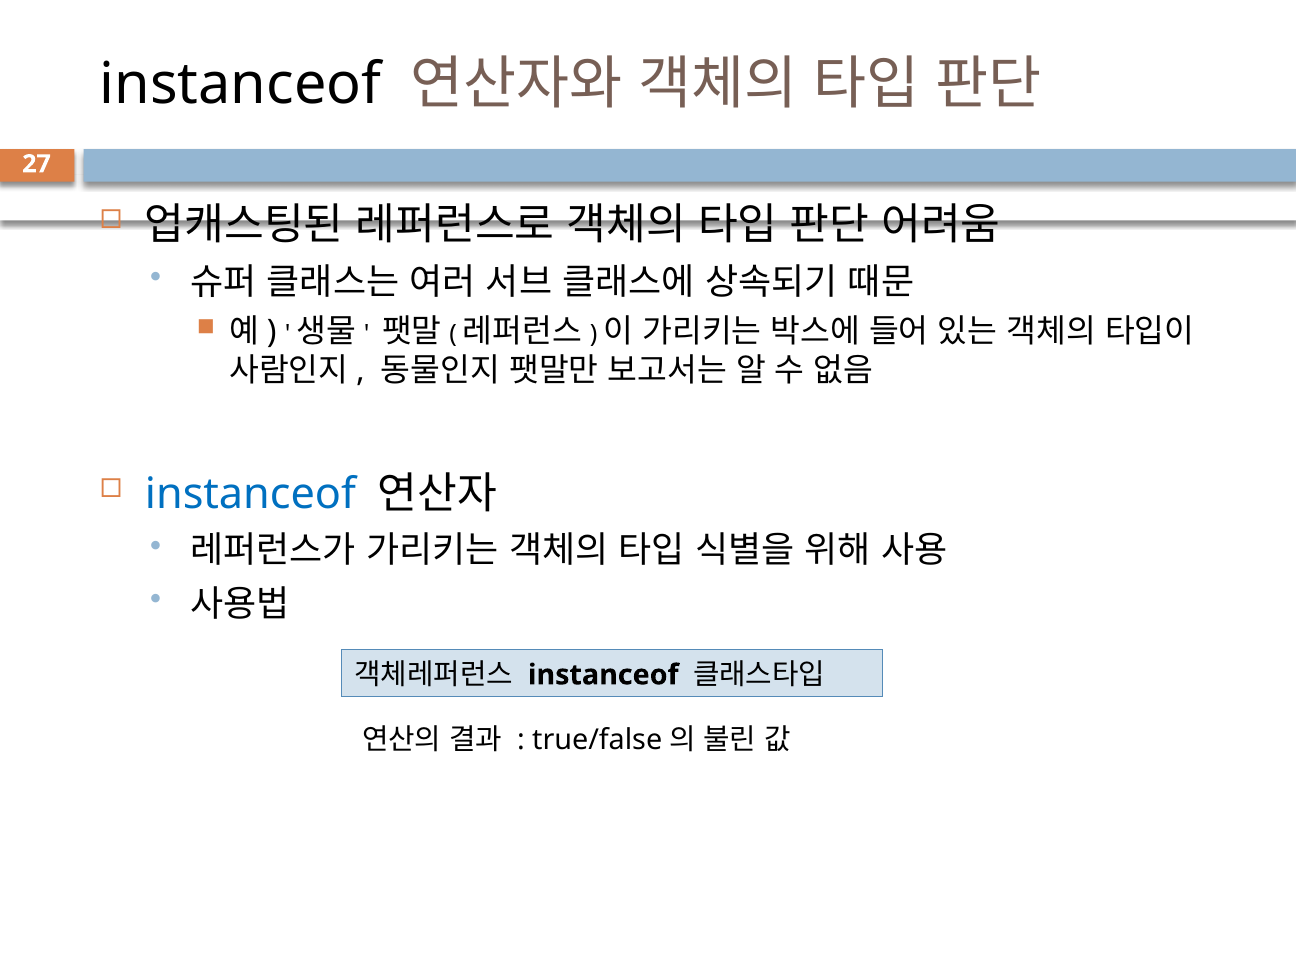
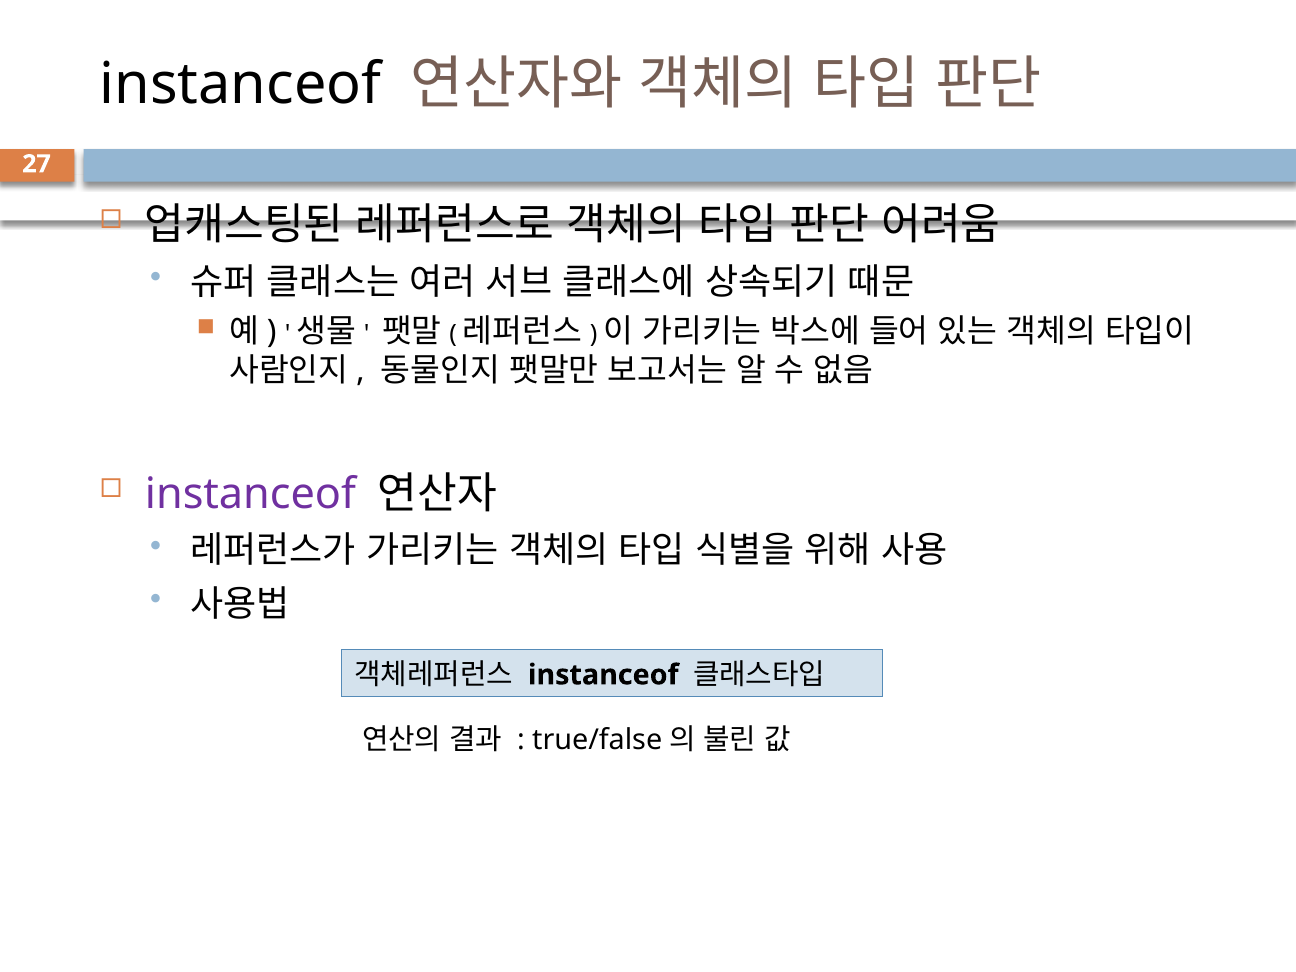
instanceof at (250, 494) colour: blue -> purple
